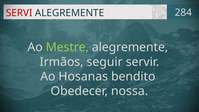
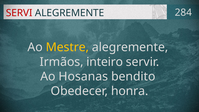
Mestre colour: light green -> yellow
seguir: seguir -> inteiro
nossa: nossa -> honra
